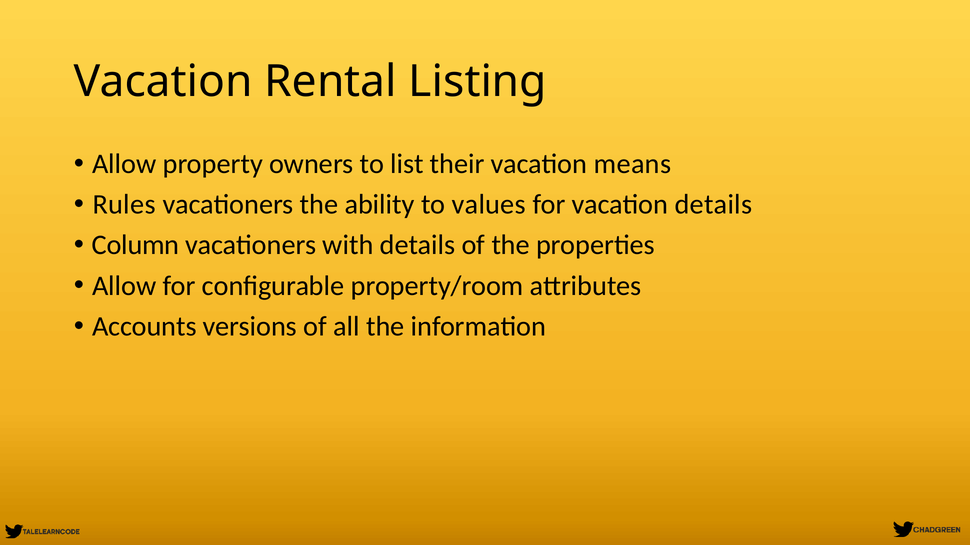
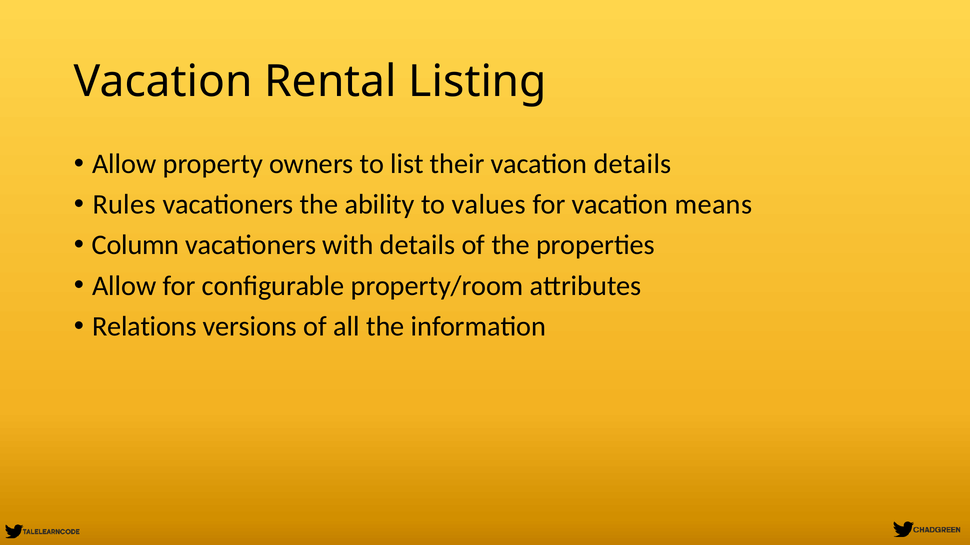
vacation means: means -> details
vacation details: details -> means
Accounts: Accounts -> Relations
